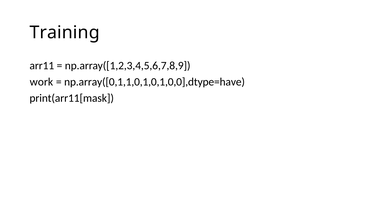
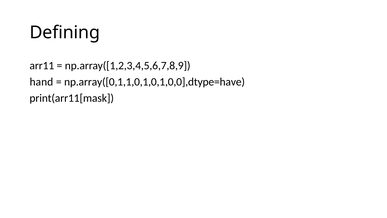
Training: Training -> Defining
work: work -> hand
